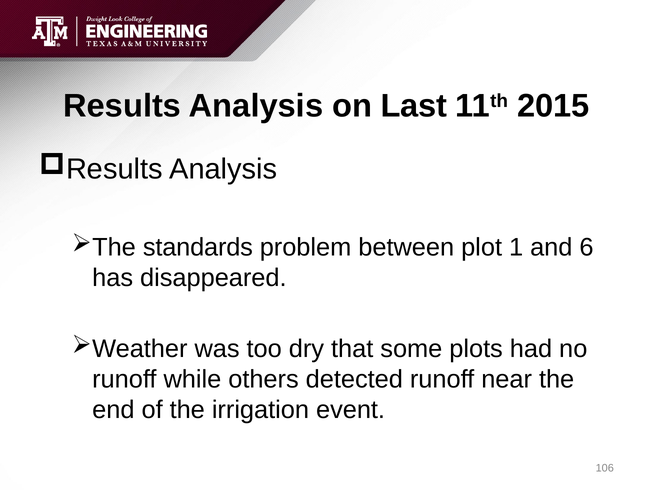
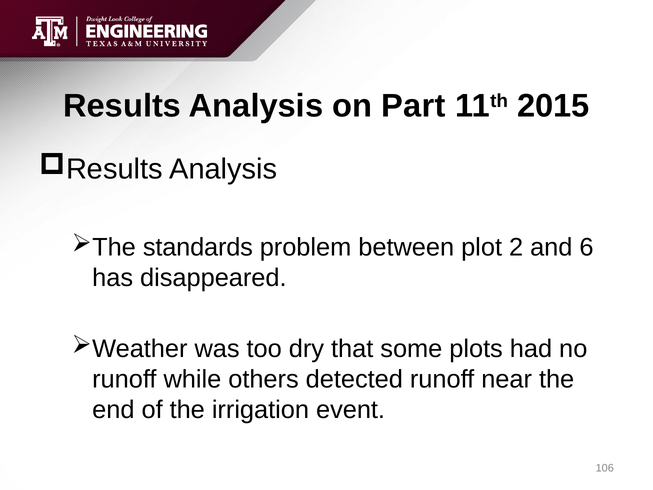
Last: Last -> Part
1: 1 -> 2
